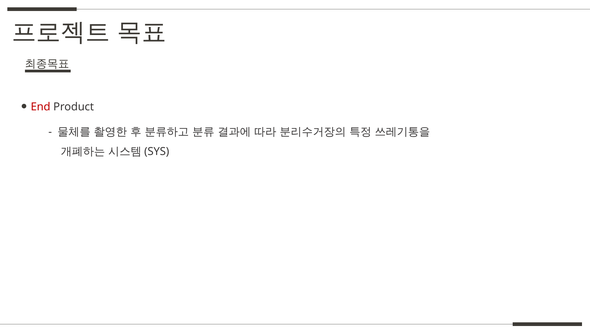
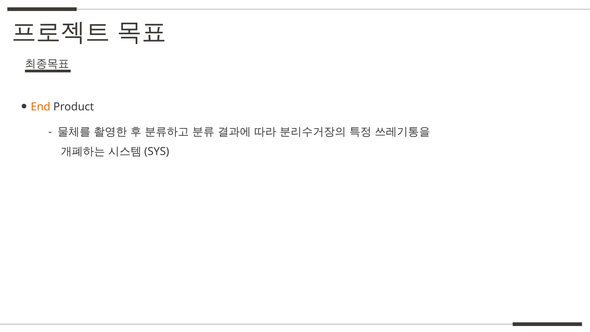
End colour: red -> orange
